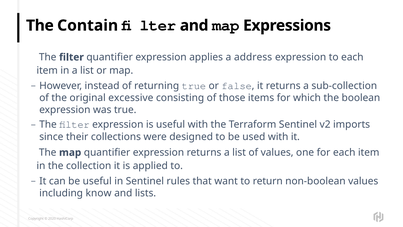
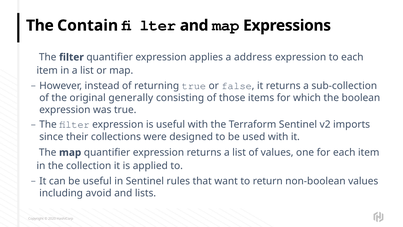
excessive: excessive -> generally
know: know -> avoid
